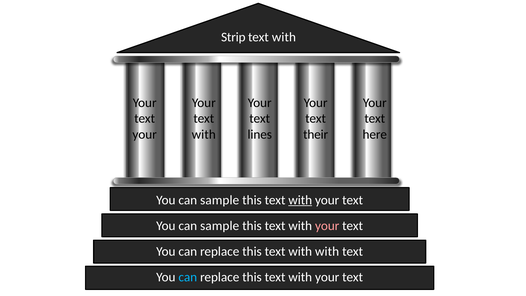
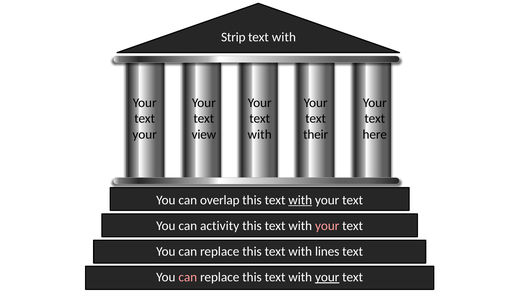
with at (204, 134): with -> view
lines at (260, 134): lines -> with
sample at (220, 200): sample -> overlap
sample at (220, 226): sample -> activity
with with: with -> lines
can at (188, 277) colour: light blue -> pink
your at (327, 277) underline: none -> present
